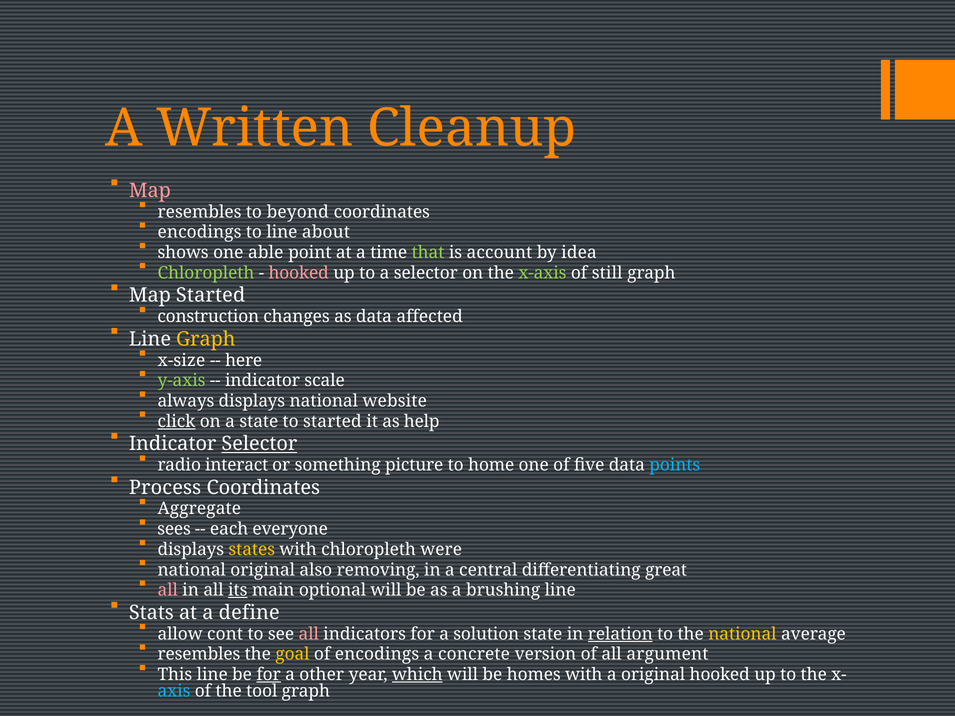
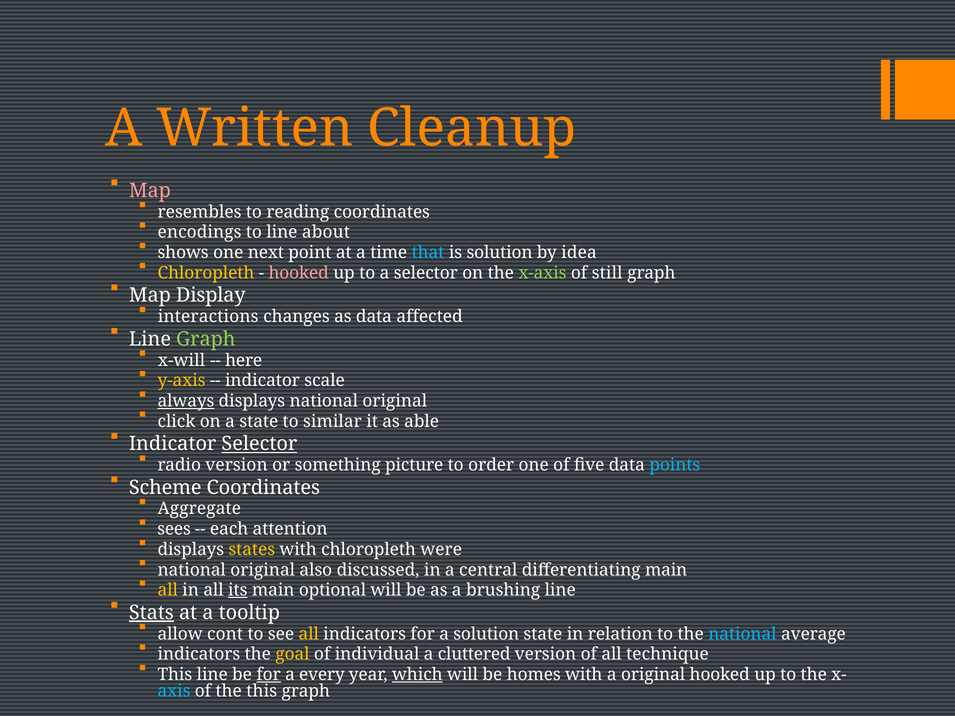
beyond: beyond -> reading
able: able -> next
that colour: light green -> light blue
is account: account -> solution
Chloropleth at (206, 273) colour: light green -> yellow
Map Started: Started -> Display
construction: construction -> interactions
Graph at (206, 339) colour: yellow -> light green
x-size: x-size -> x-will
y-axis colour: light green -> yellow
always underline: none -> present
displays national website: website -> original
click underline: present -> none
to started: started -> similar
help: help -> able
radio interact: interact -> version
home: home -> order
Process: Process -> Scheme
everyone: everyone -> attention
removing: removing -> discussed
differentiating great: great -> main
all at (168, 590) colour: pink -> yellow
Stats underline: none -> present
define: define -> tooltip
all at (309, 634) colour: pink -> yellow
relation underline: present -> none
national at (742, 634) colour: yellow -> light blue
resembles at (199, 655): resembles -> indicators
of encodings: encodings -> individual
concrete: concrete -> cluttered
argument: argument -> technique
other: other -> every
the tool: tool -> this
